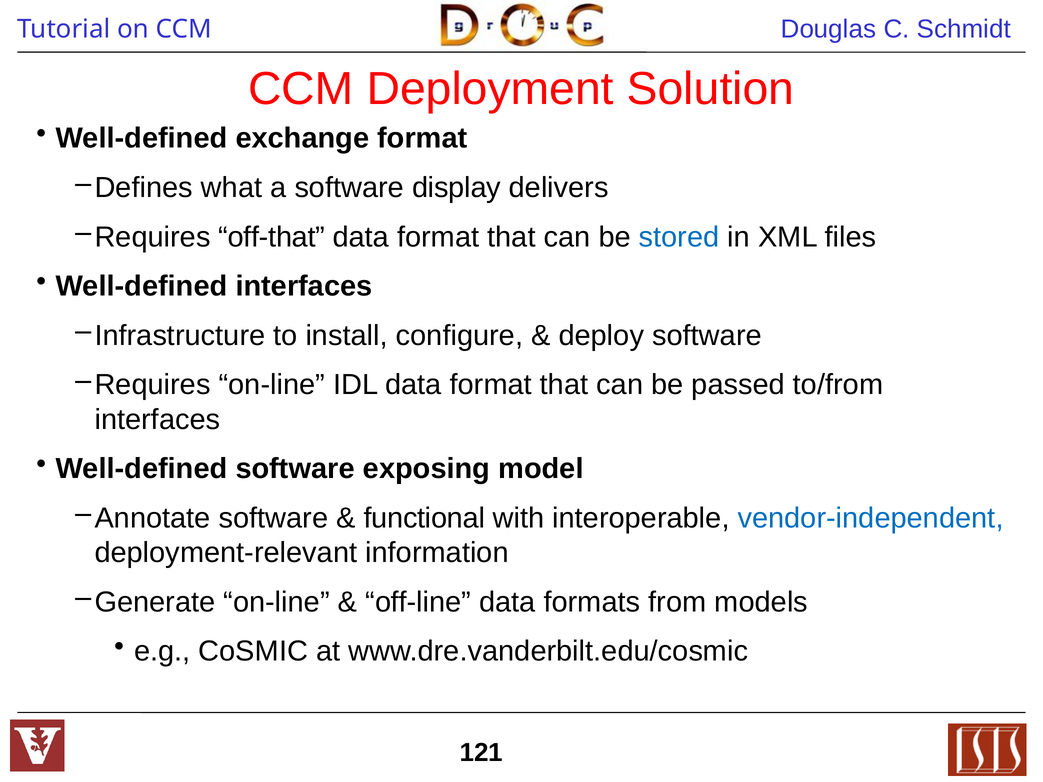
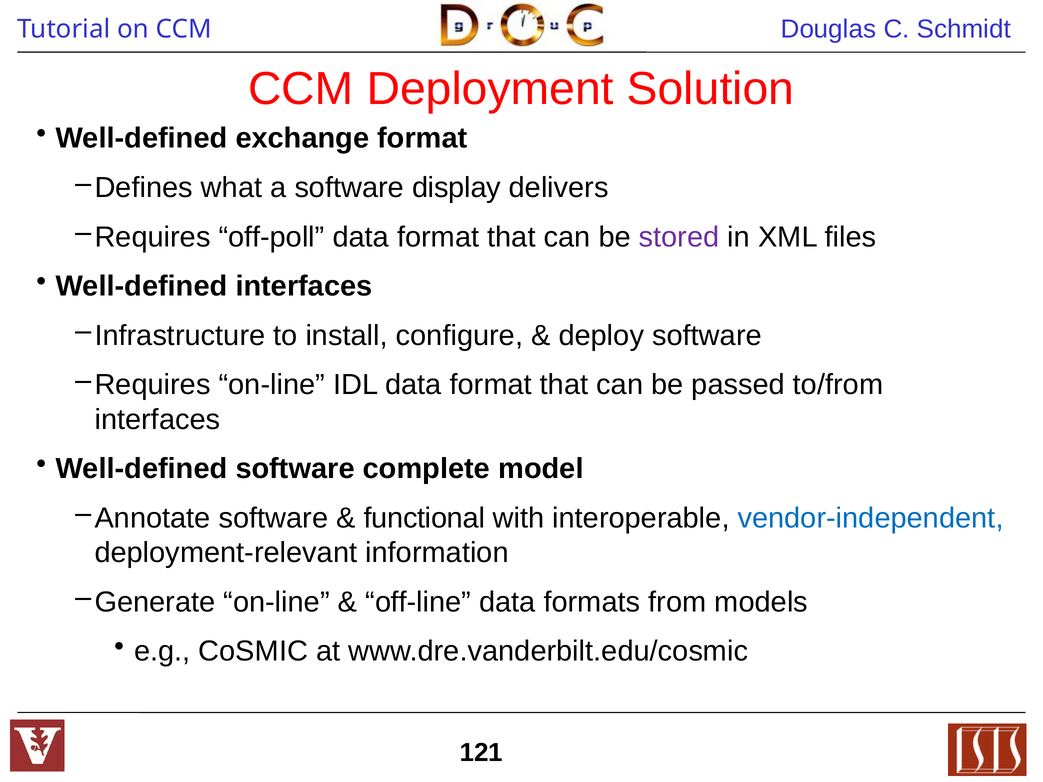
off-that: off-that -> off-poll
stored colour: blue -> purple
exposing: exposing -> complete
